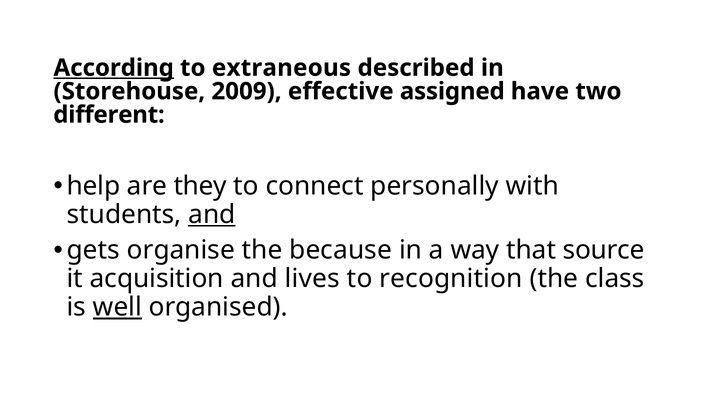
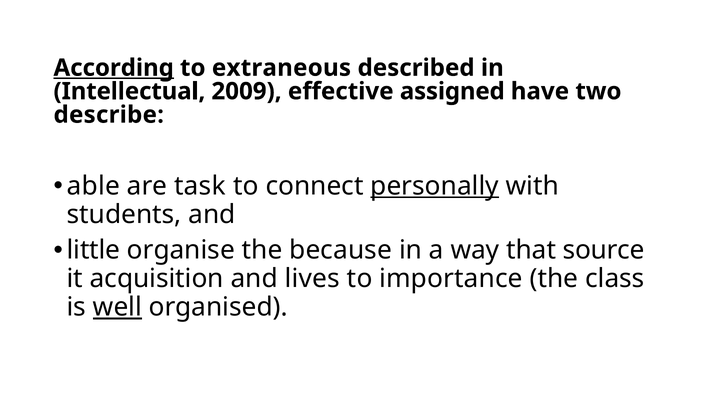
Storehouse: Storehouse -> Intellectual
different: different -> describe
help: help -> able
they: they -> task
personally underline: none -> present
and at (212, 214) underline: present -> none
gets: gets -> little
recognition: recognition -> importance
